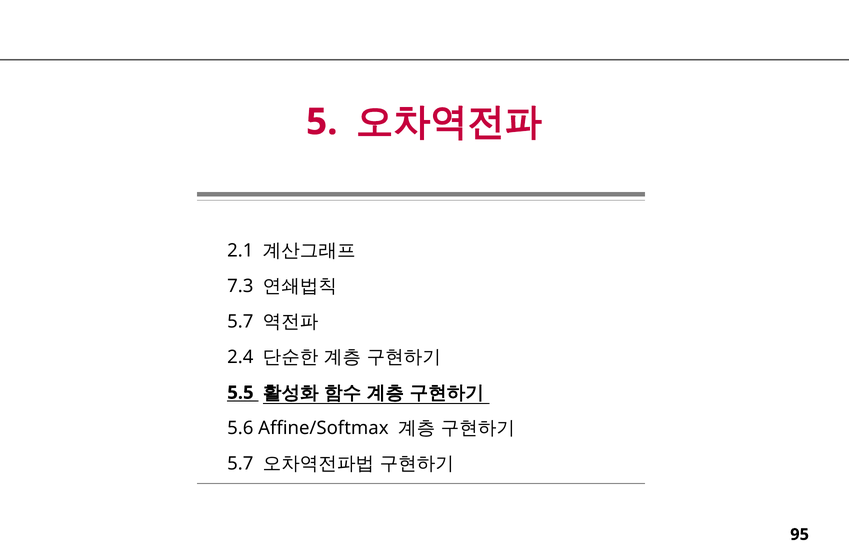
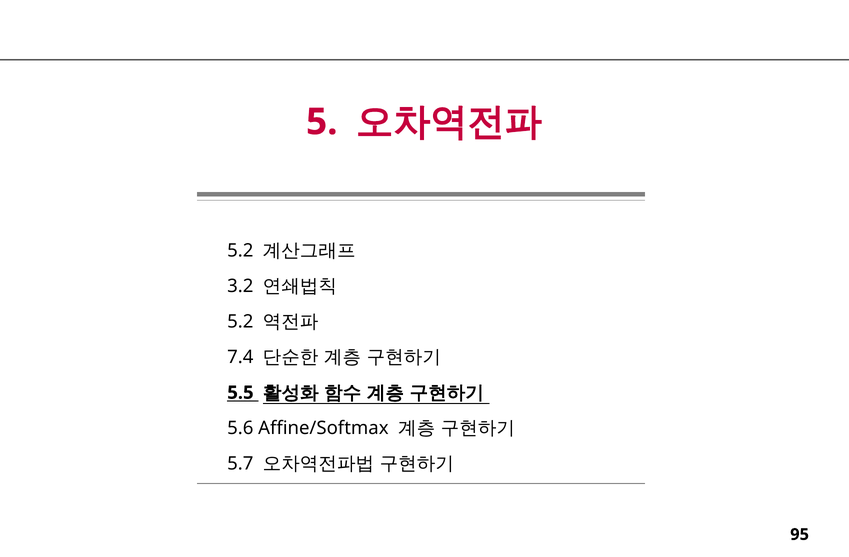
2.1 at (240, 251): 2.1 -> 5.2
7.3: 7.3 -> 3.2
5.7 at (240, 322): 5.7 -> 5.2
2.4: 2.4 -> 7.4
